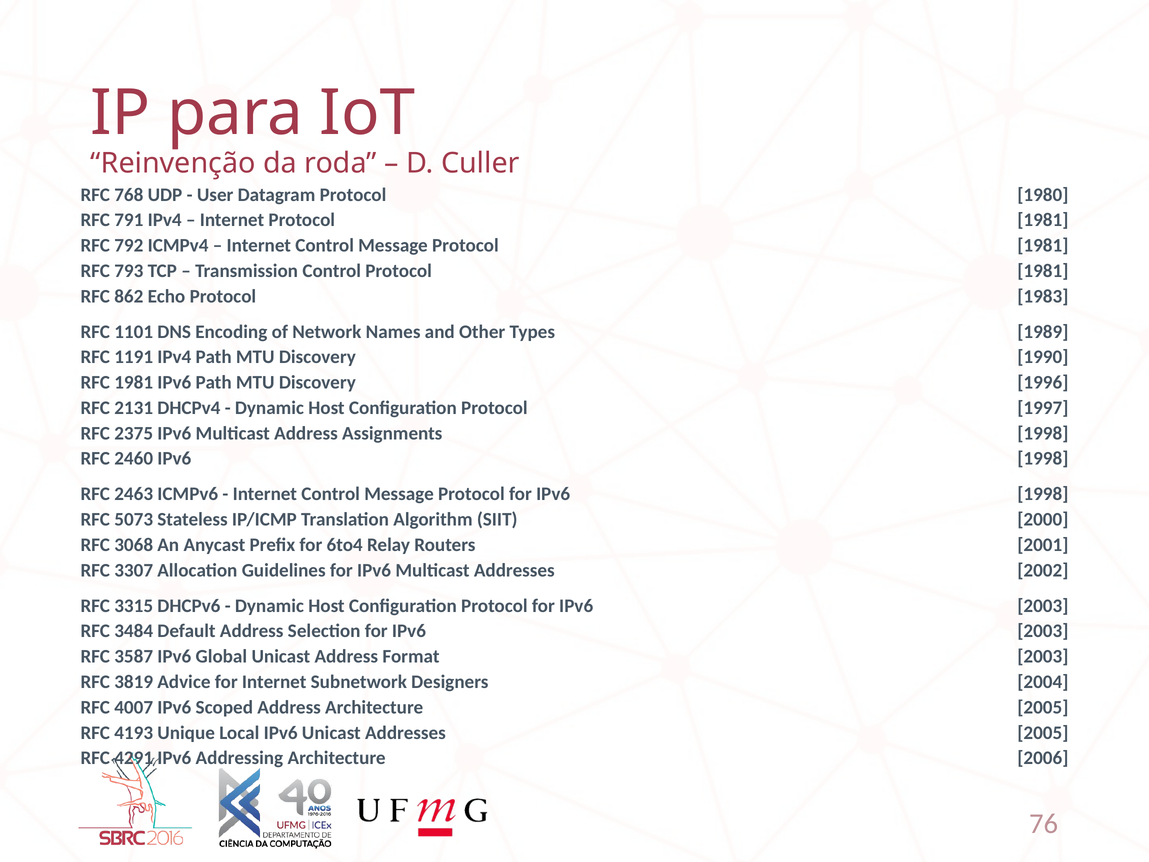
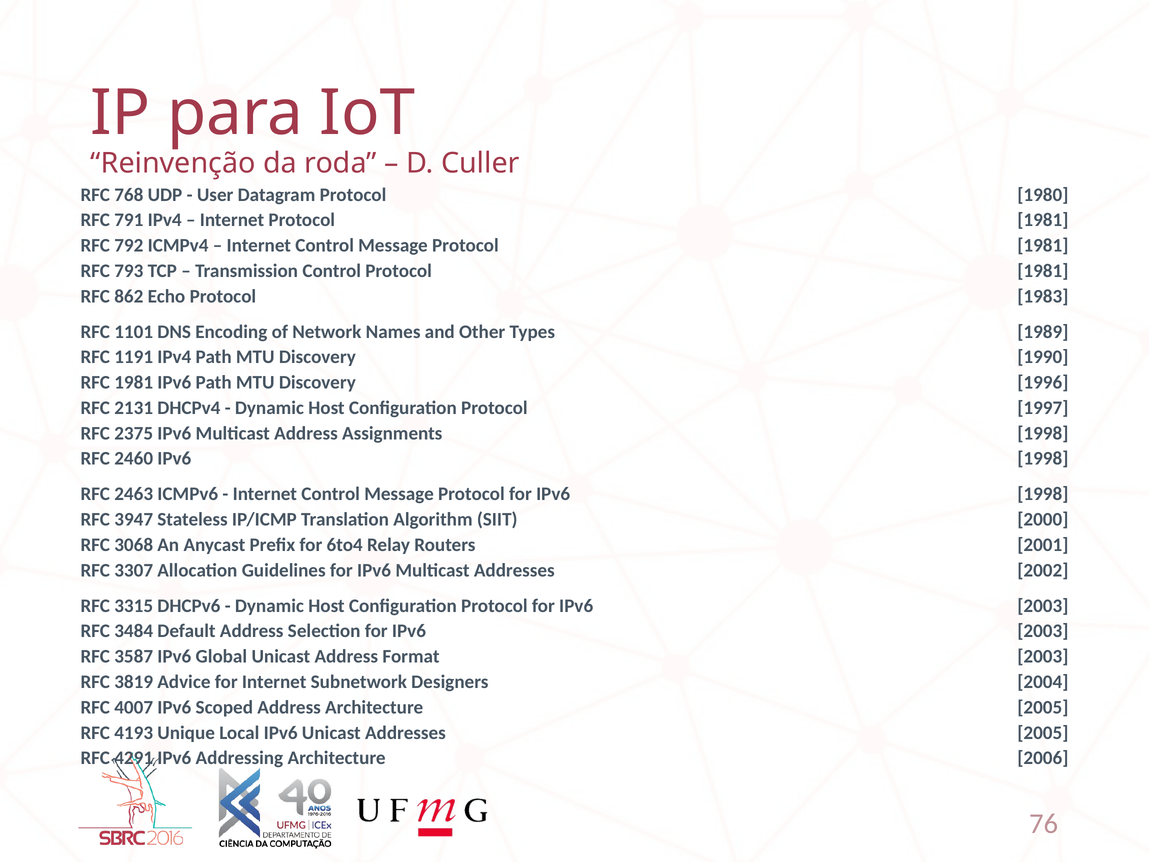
5073: 5073 -> 3947
